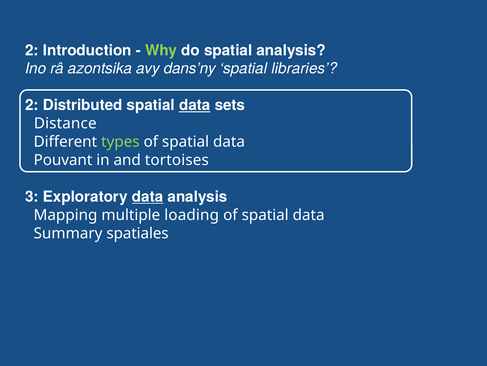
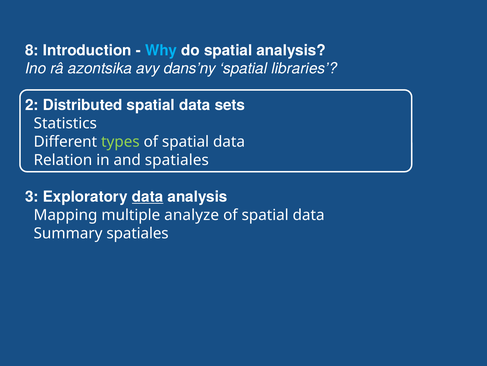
2 at (32, 50): 2 -> 8
Why colour: light green -> light blue
data at (195, 105) underline: present -> none
Distance: Distance -> Statistics
Pouvant: Pouvant -> Relation
and tortoises: tortoises -> spatiales
loading: loading -> analyze
